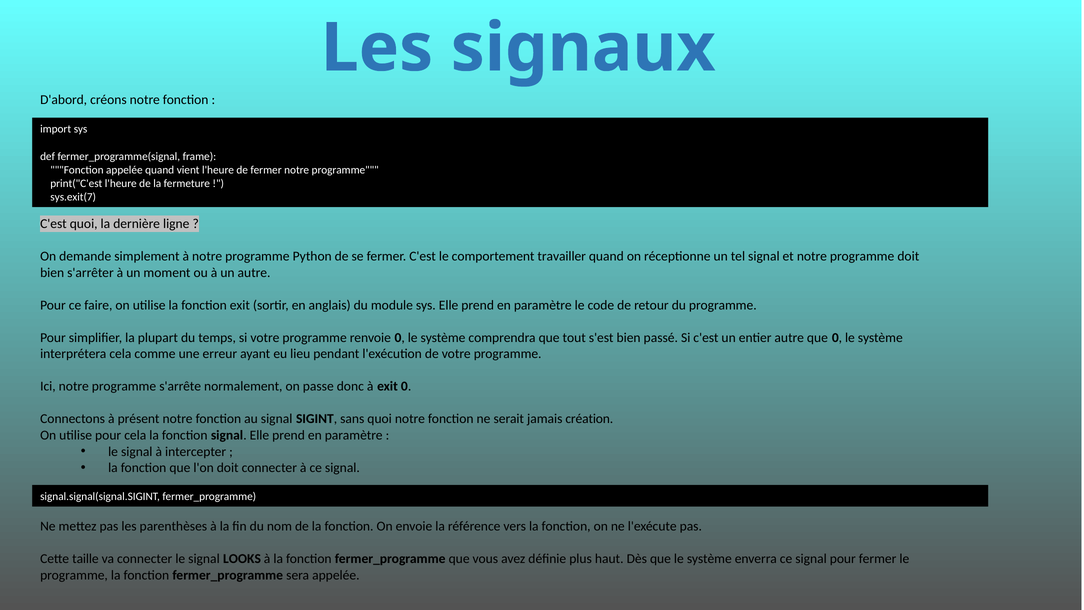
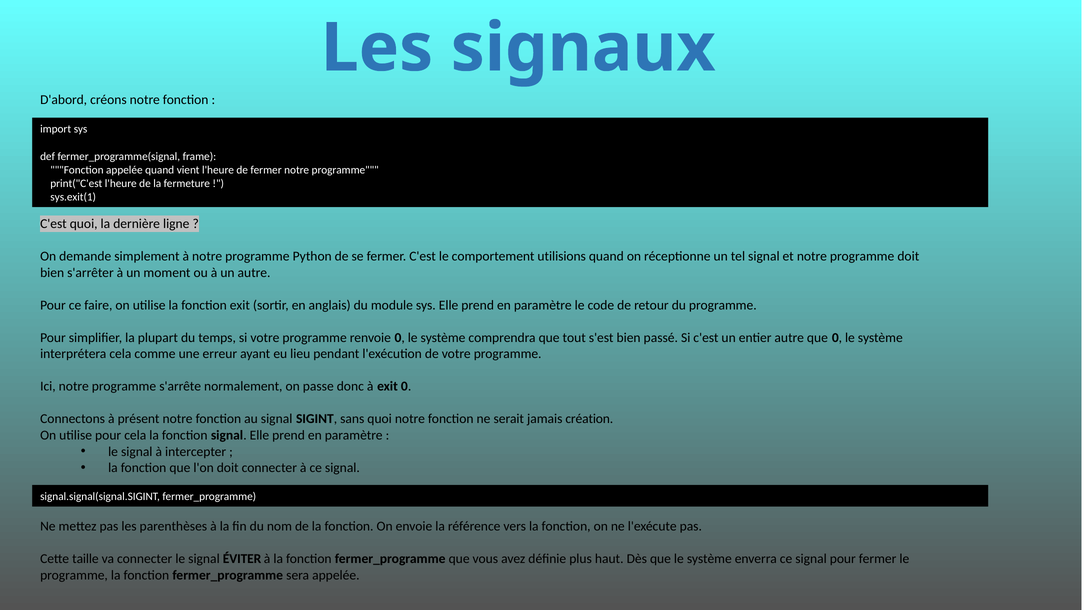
sys.exit(7: sys.exit(7 -> sys.exit(1
travailler: travailler -> utilisions
LOOKS: LOOKS -> ÉVITER
